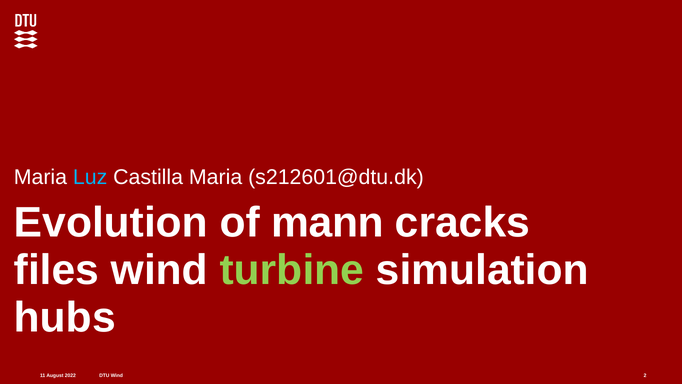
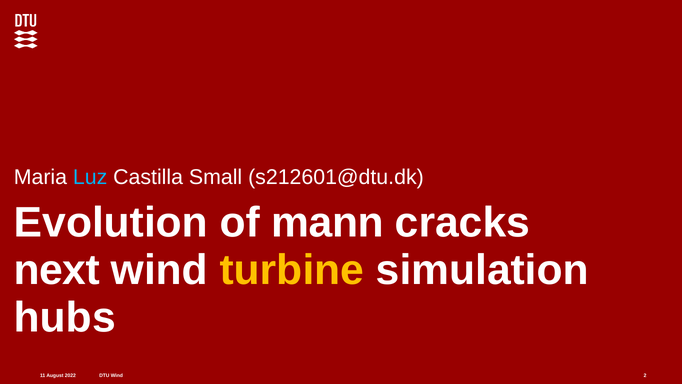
Castilla Maria: Maria -> Small
files: files -> next
turbine colour: light green -> yellow
